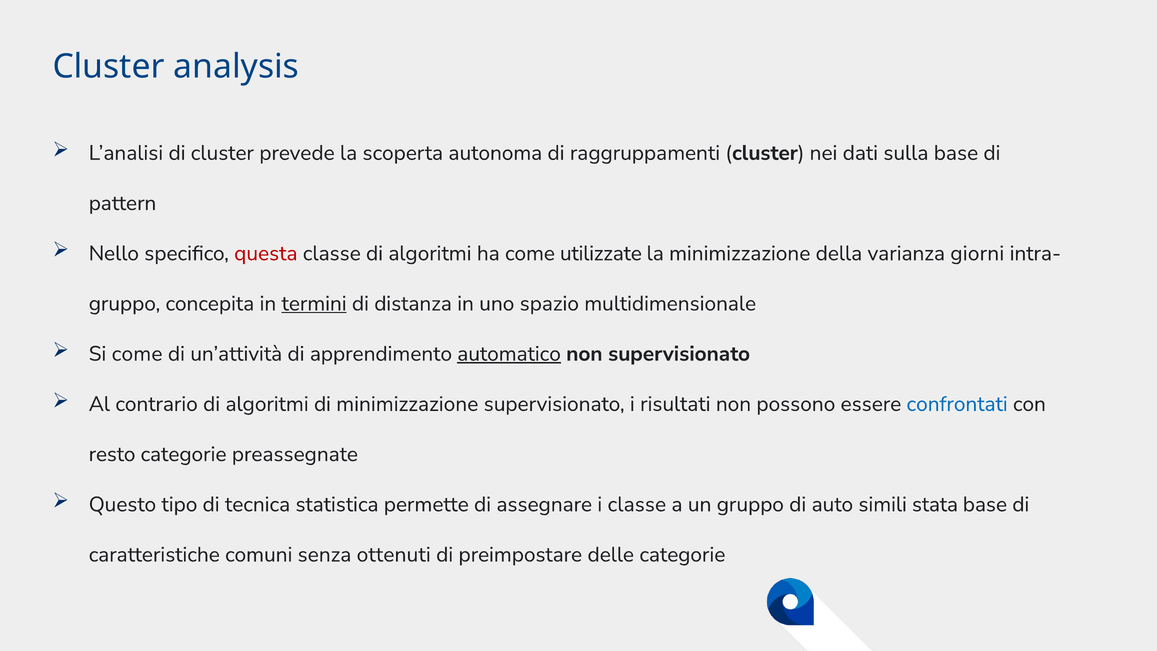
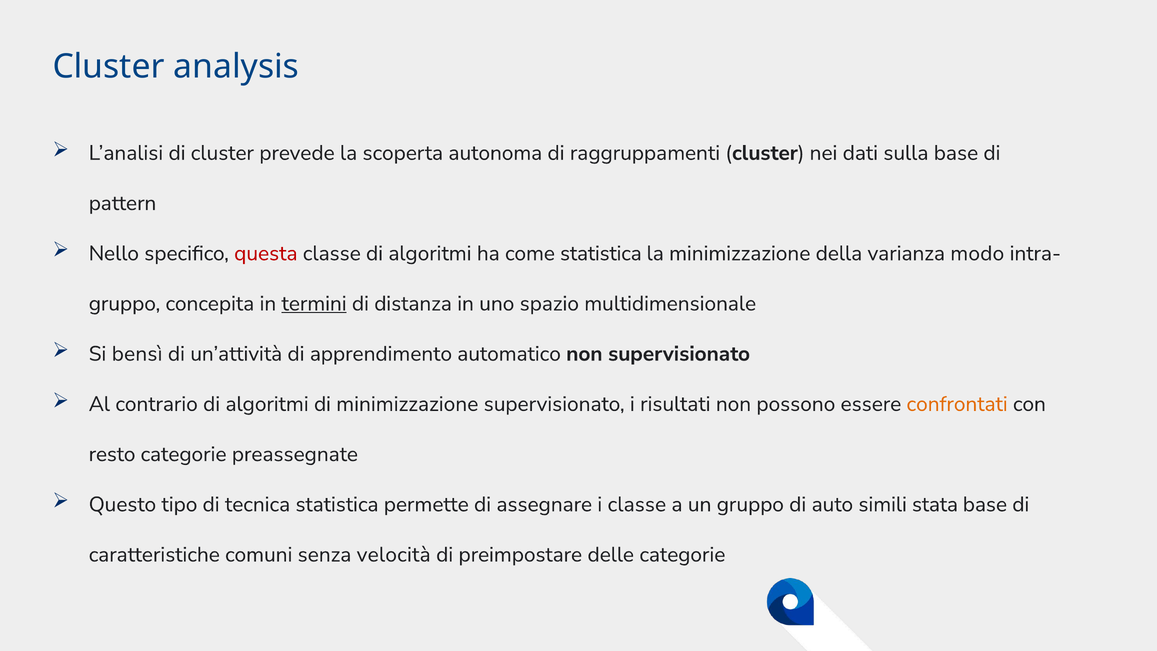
come utilizzate: utilizzate -> statistica
giorni: giorni -> modo
Si come: come -> bensì
automatico underline: present -> none
confrontati colour: blue -> orange
ottenuti: ottenuti -> velocità
